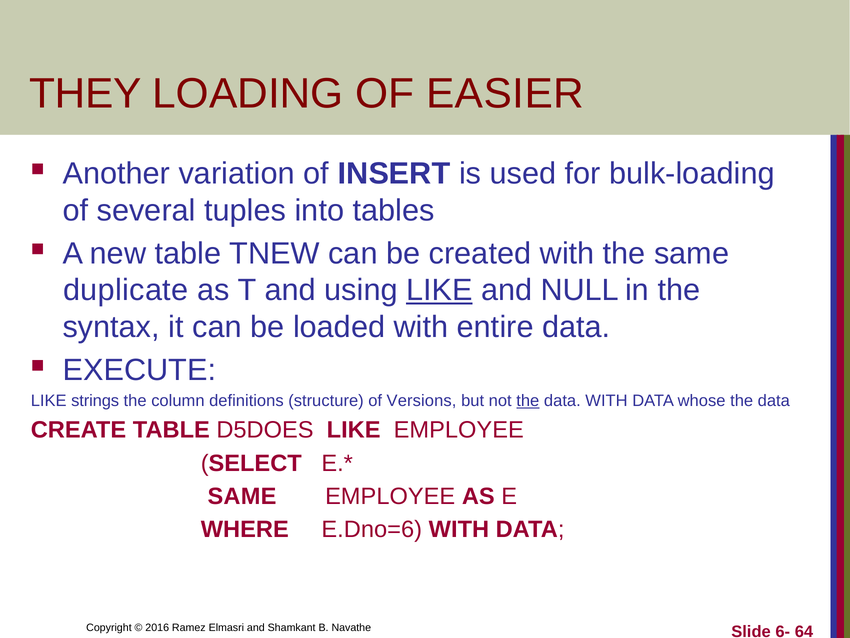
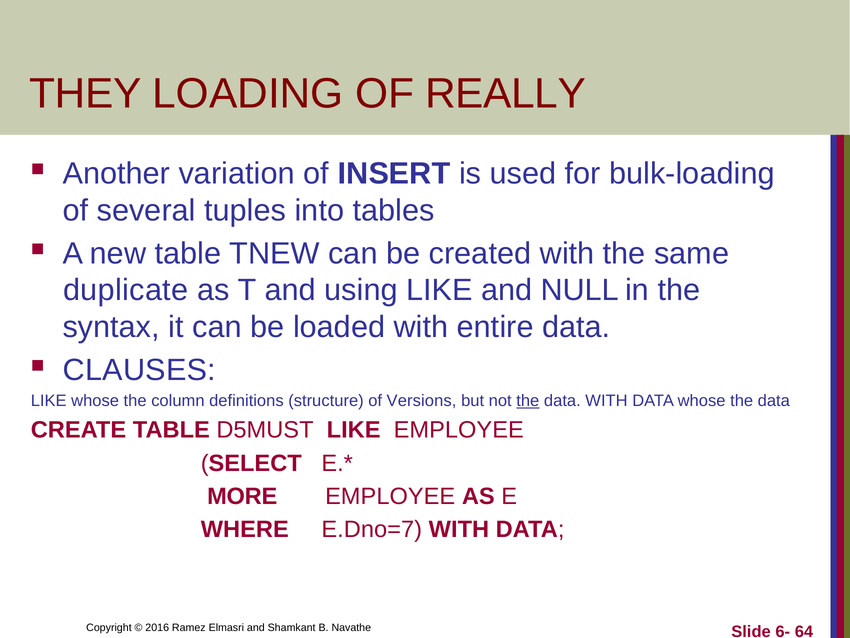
EASIER: EASIER -> REALLY
LIKE at (439, 290) underline: present -> none
EXECUTE: EXECUTE -> CLAUSES
LIKE strings: strings -> whose
D5DOES: D5DOES -> D5MUST
SAME at (242, 496): SAME -> MORE
E.Dno=6: E.Dno=6 -> E.Dno=7
